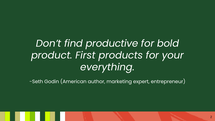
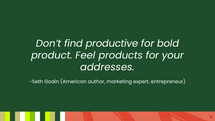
First: First -> Feel
everything: everything -> addresses
